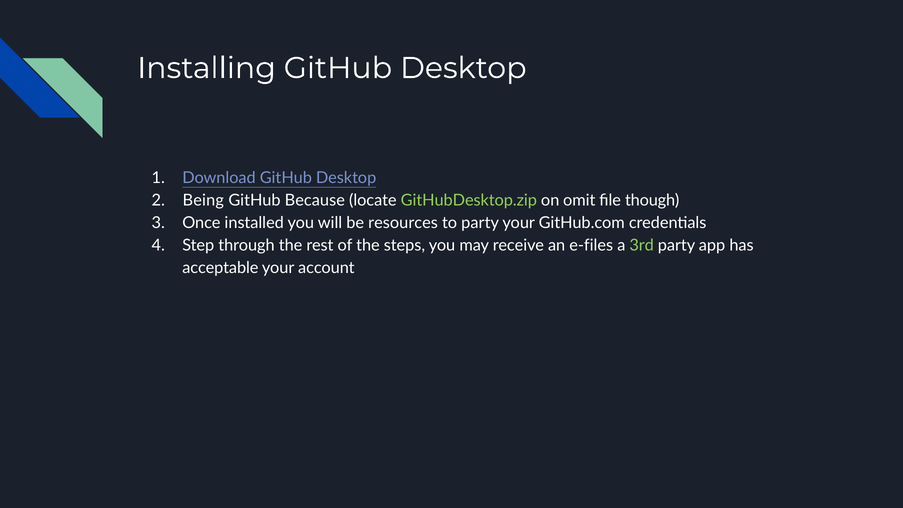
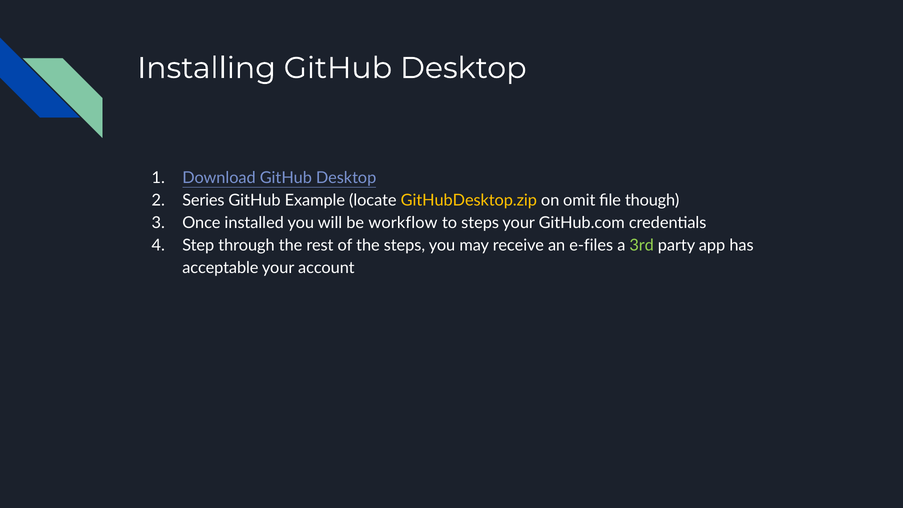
Being: Being -> Series
Because: Because -> Example
GitHubDesktop.zip colour: light green -> yellow
resources: resources -> workflow
to party: party -> steps
